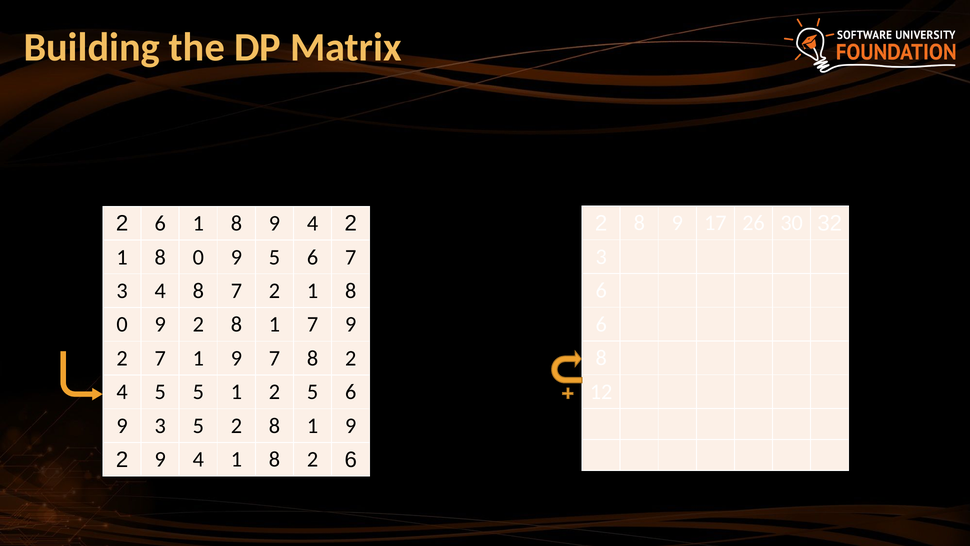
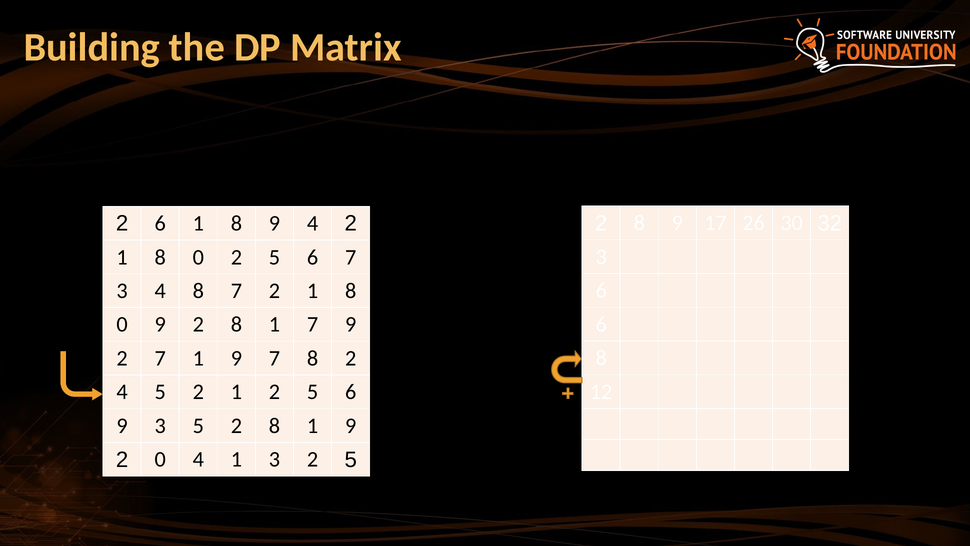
9 at (236, 257): 9 -> 2
4 5 5: 5 -> 2
2 9: 9 -> 0
4 1 8: 8 -> 3
6 at (351, 460): 6 -> 5
